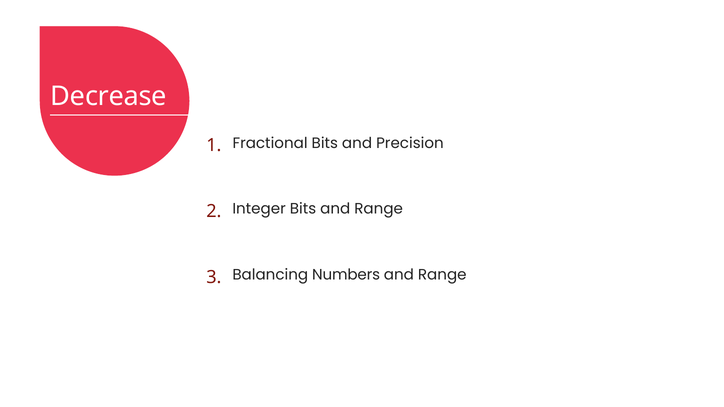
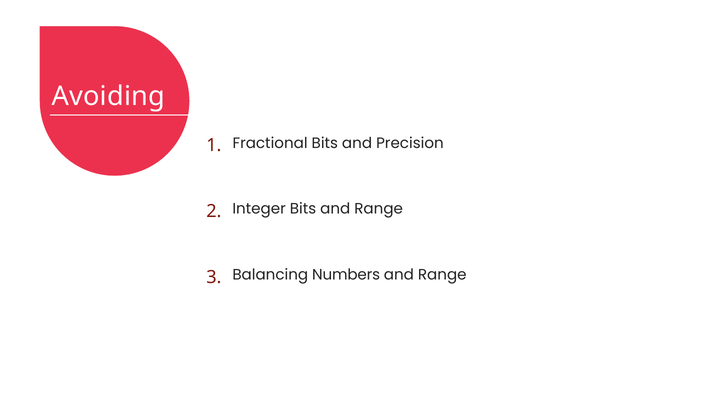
Decrease: Decrease -> Avoiding
